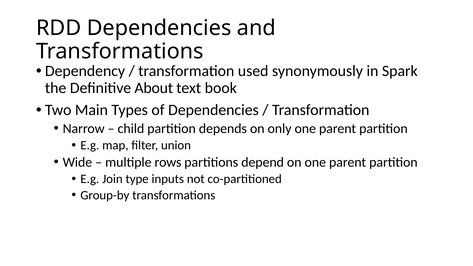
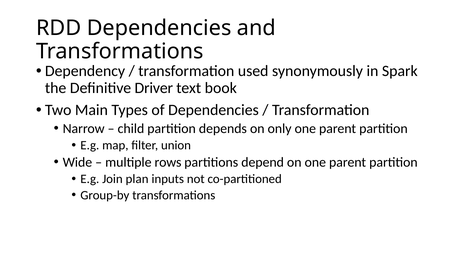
About: About -> Driver
type: type -> plan
